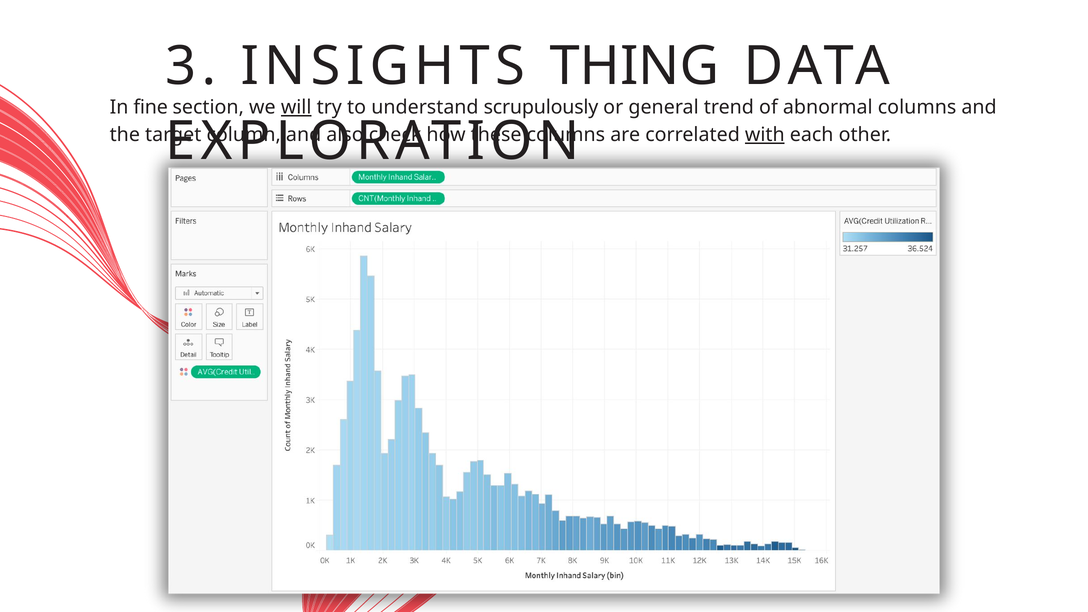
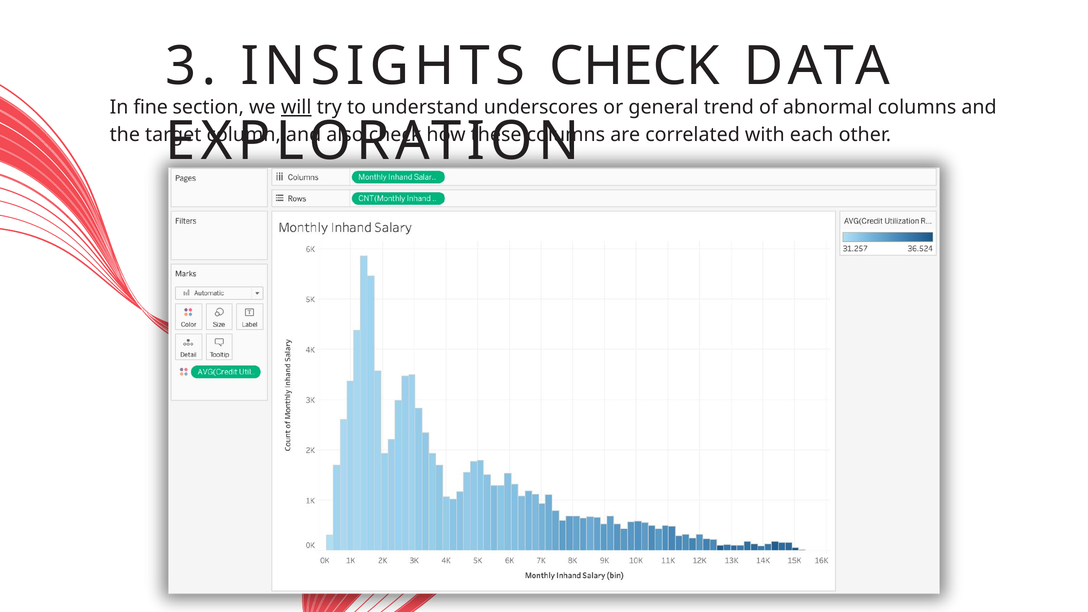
INSIGHTS THING: THING -> CHECK
scrupulously: scrupulously -> underscores
with underline: present -> none
